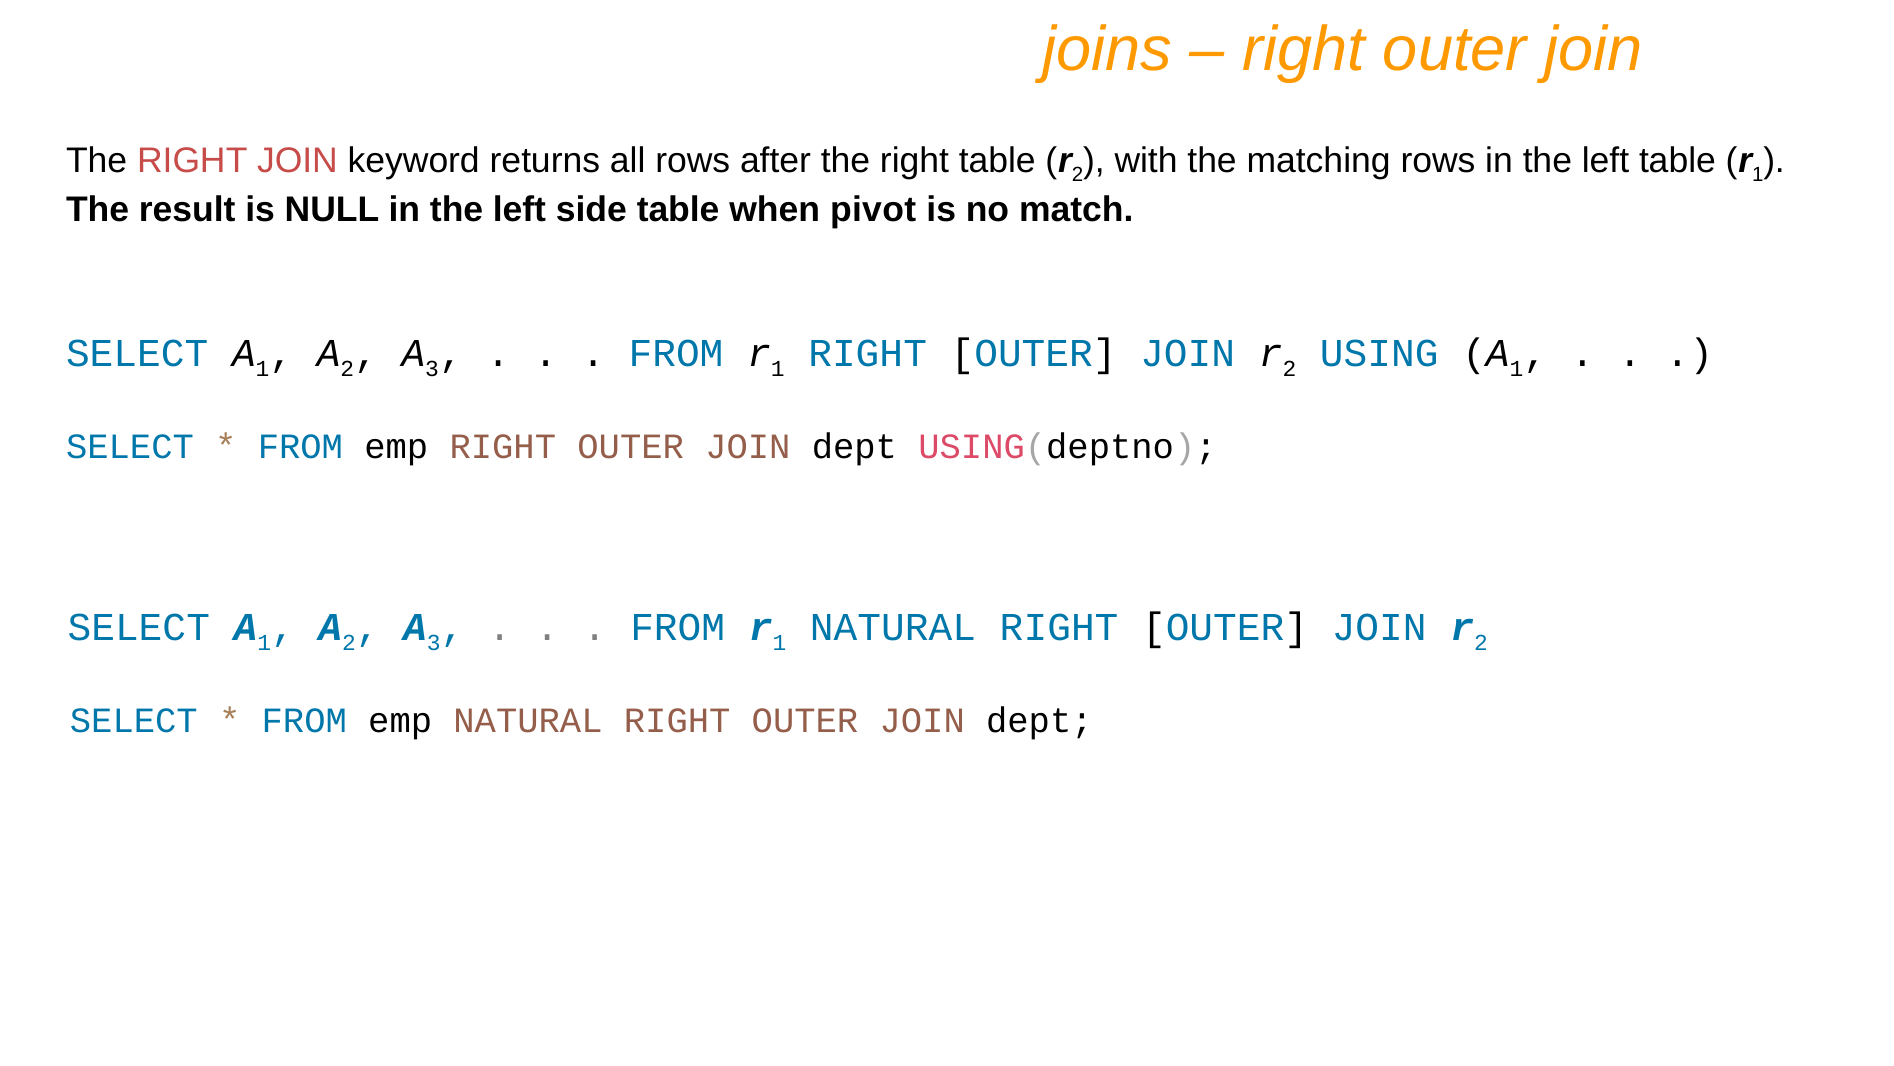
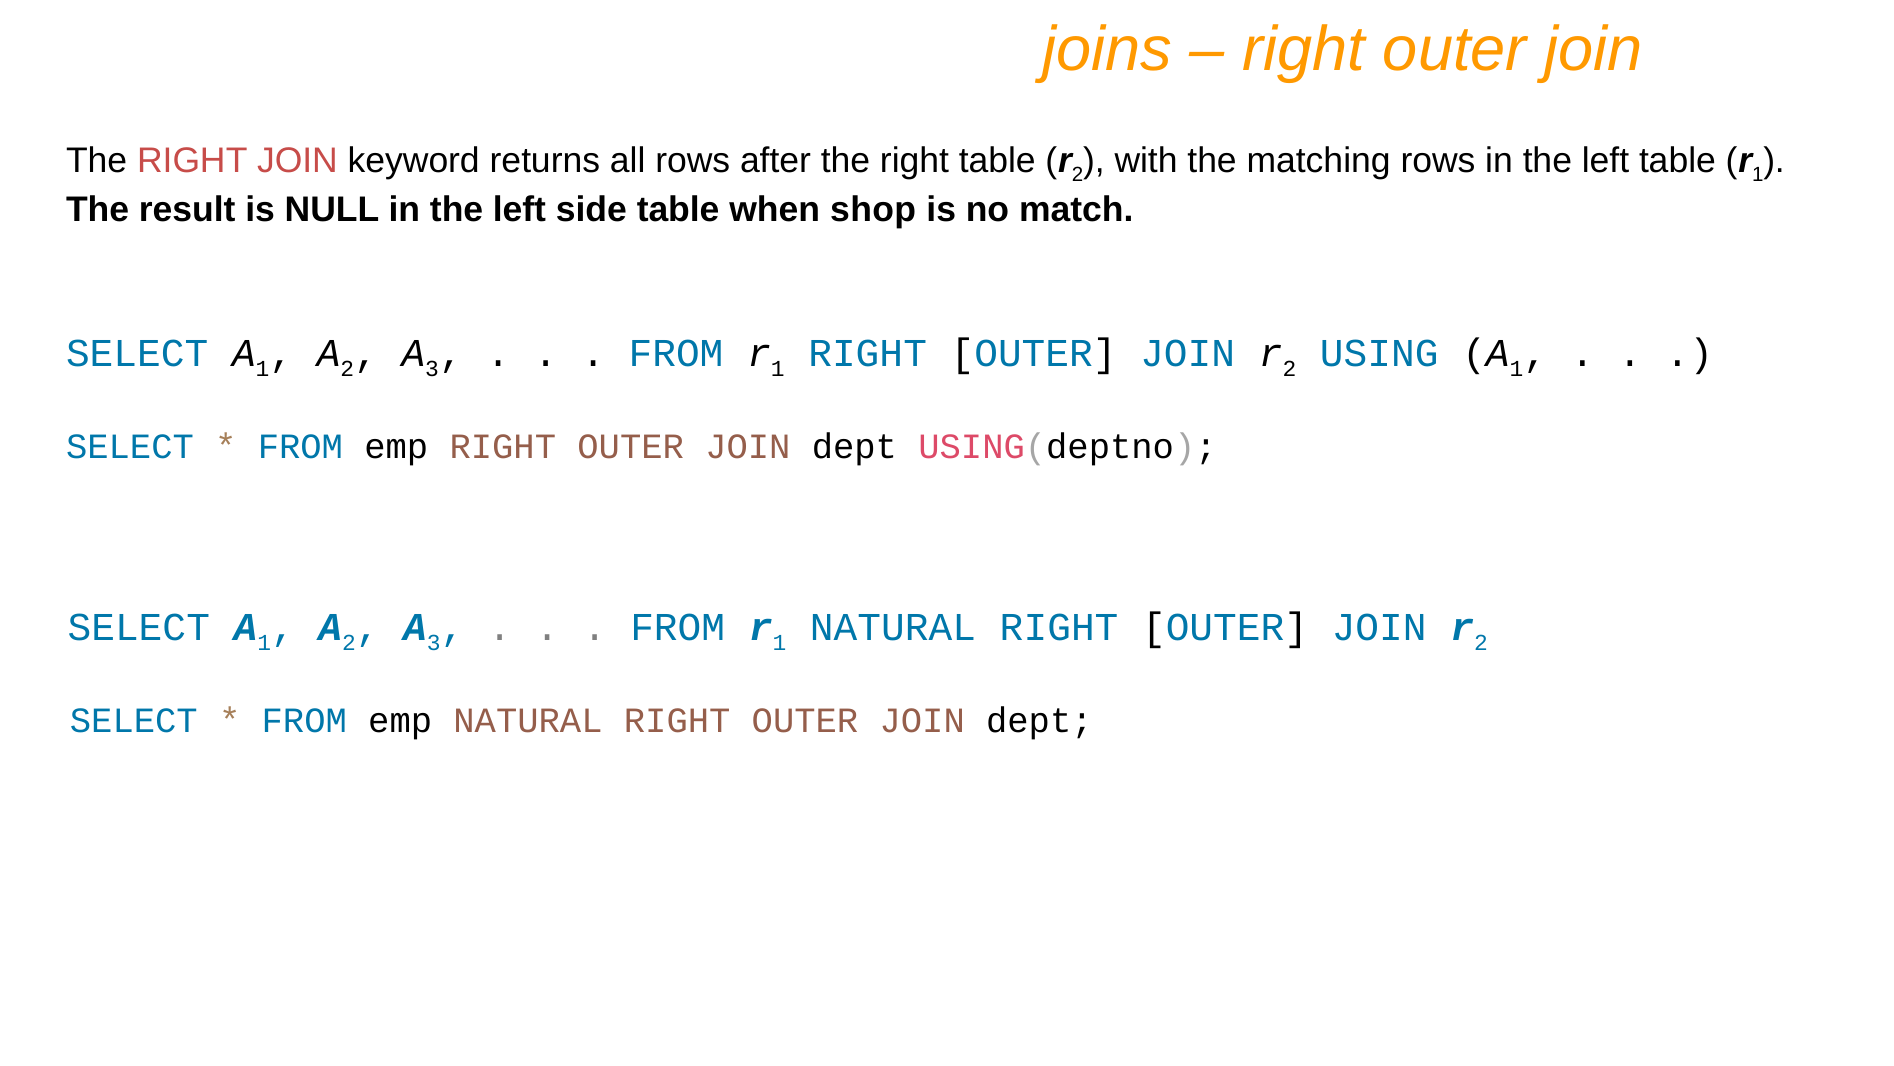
pivot: pivot -> shop
